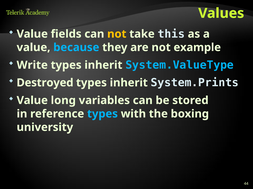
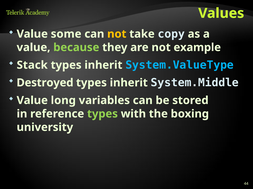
fields: fields -> some
this: this -> copy
because colour: light blue -> light green
Write: Write -> Stack
System.Prints: System.Prints -> System.Middle
types at (102, 114) colour: light blue -> light green
